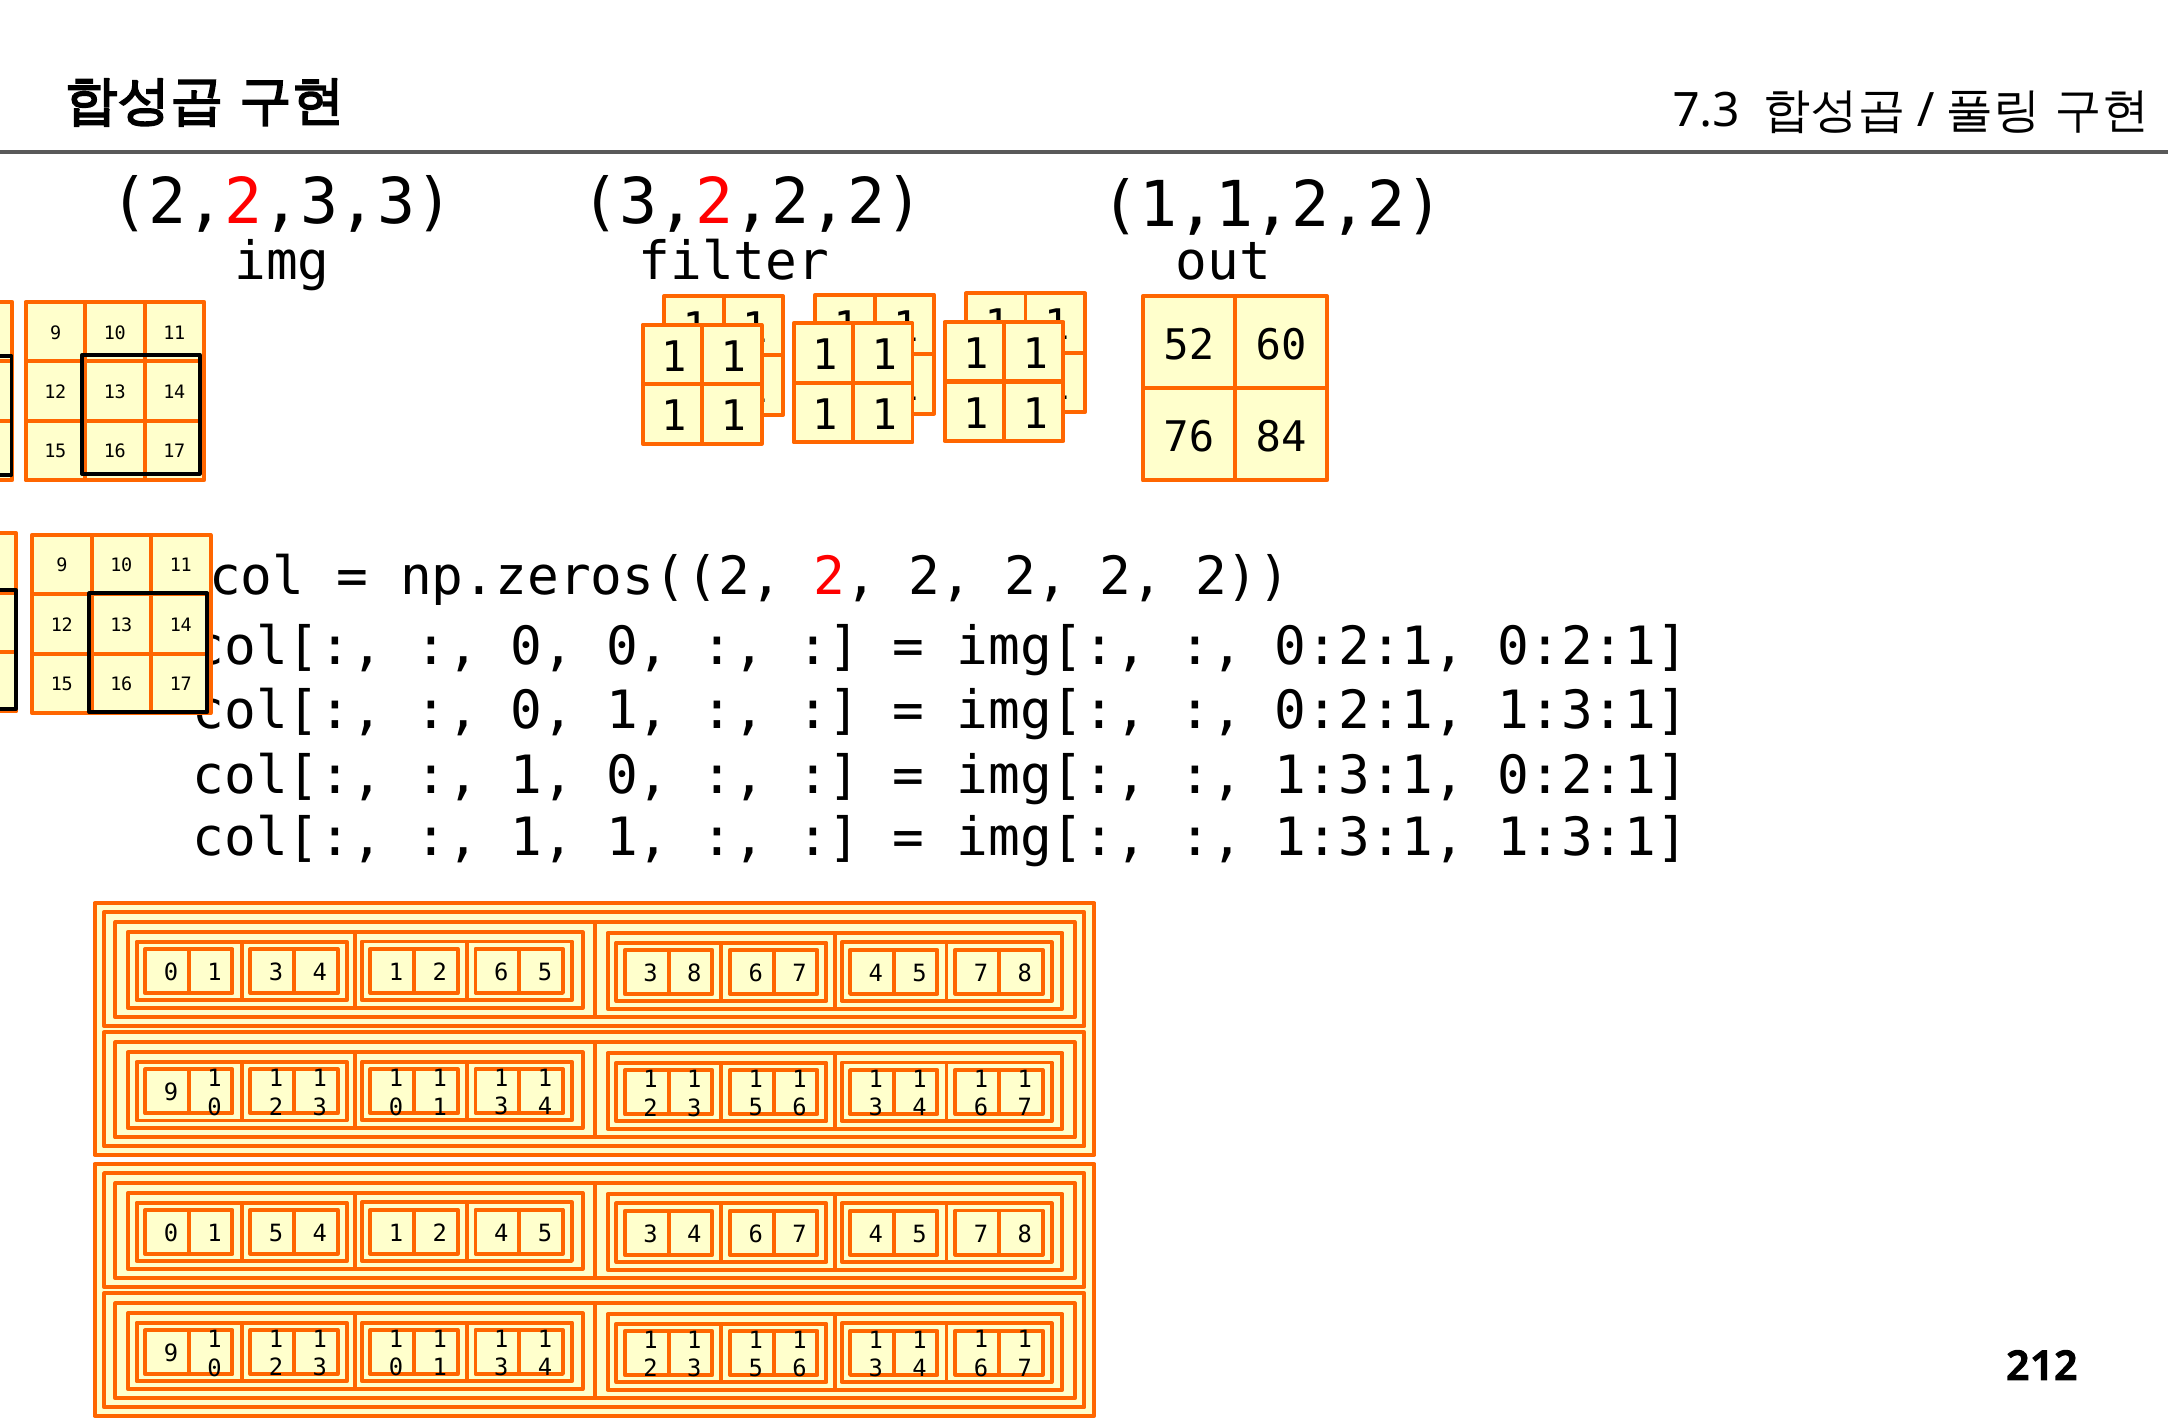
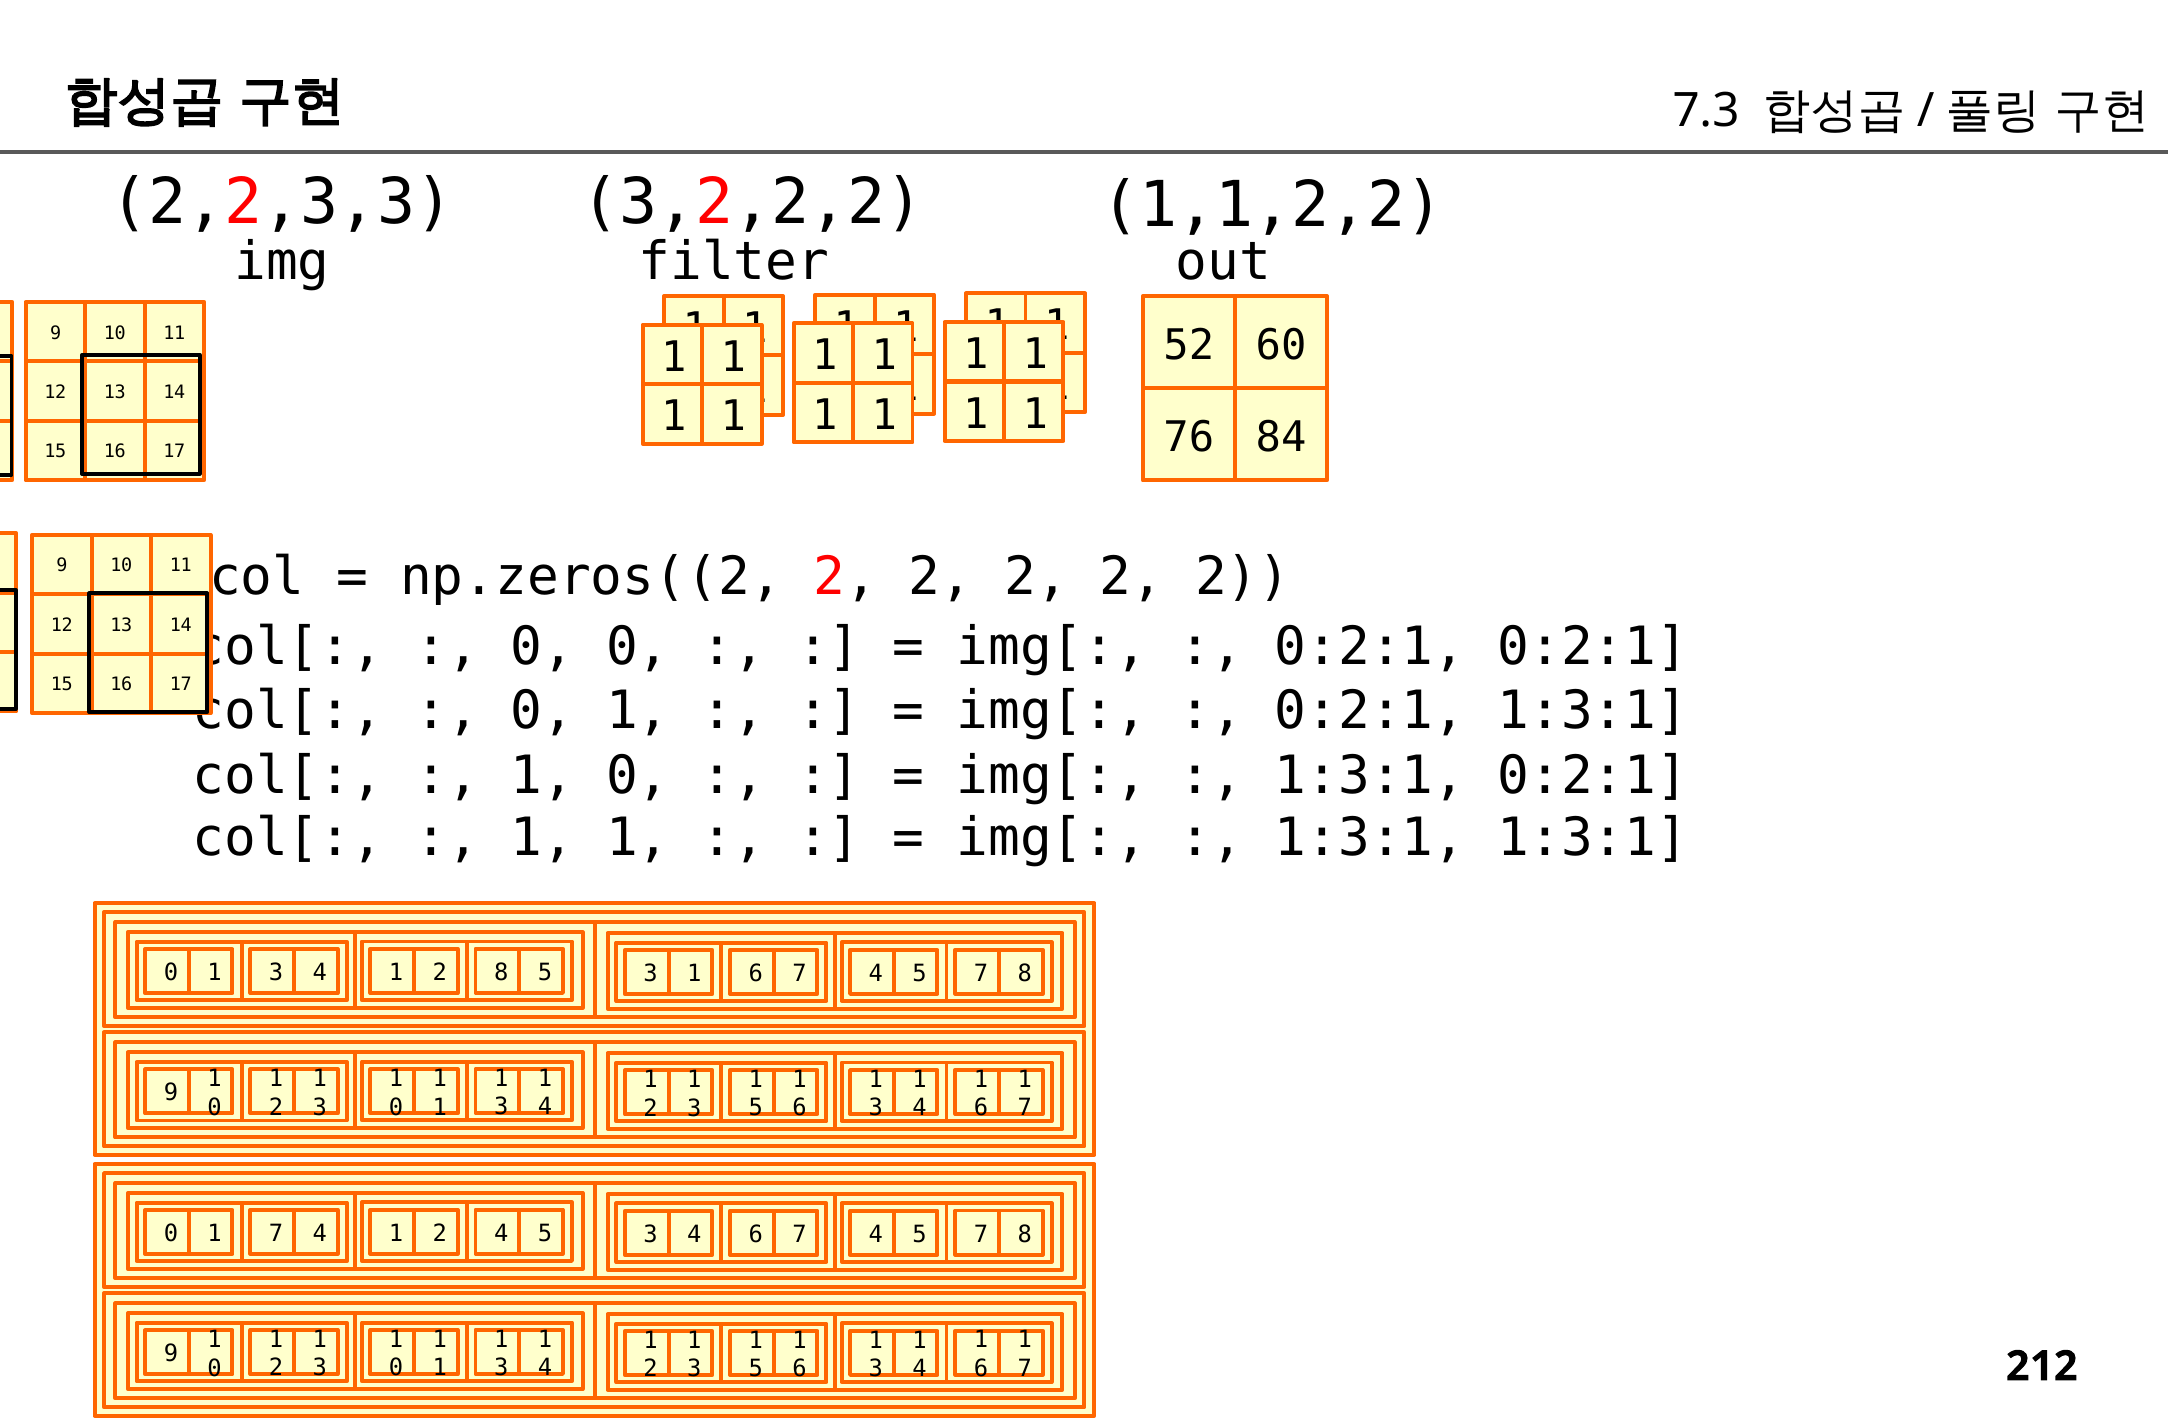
2 6: 6 -> 8
5 3 8: 8 -> 1
0 1 5: 5 -> 7
